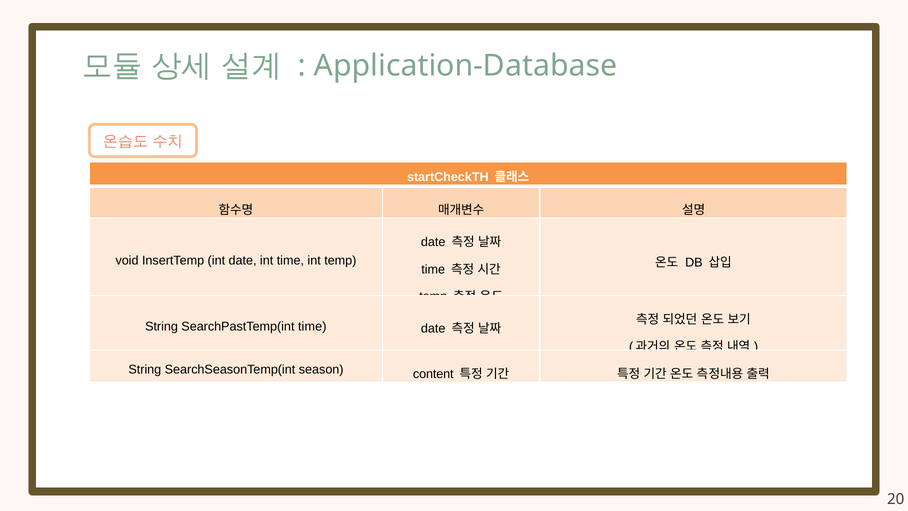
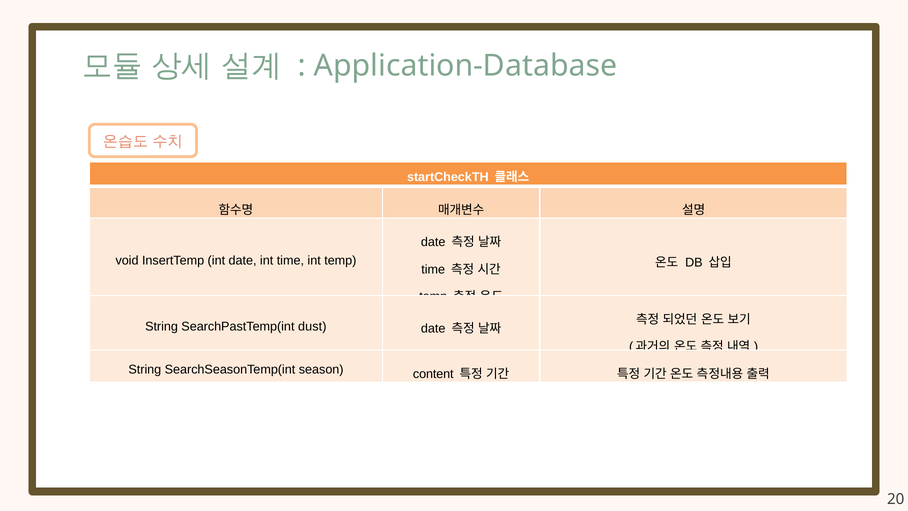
SearchPastTemp(int time: time -> dust
